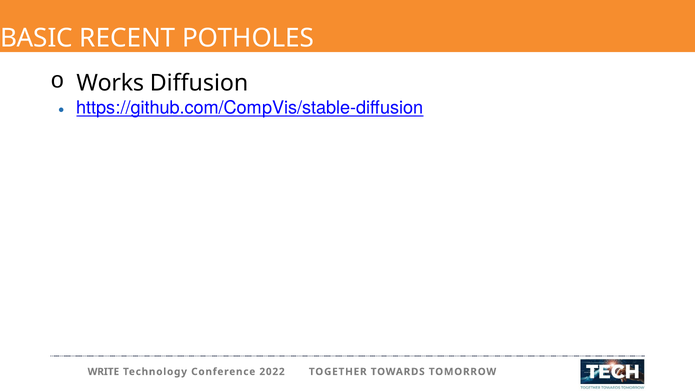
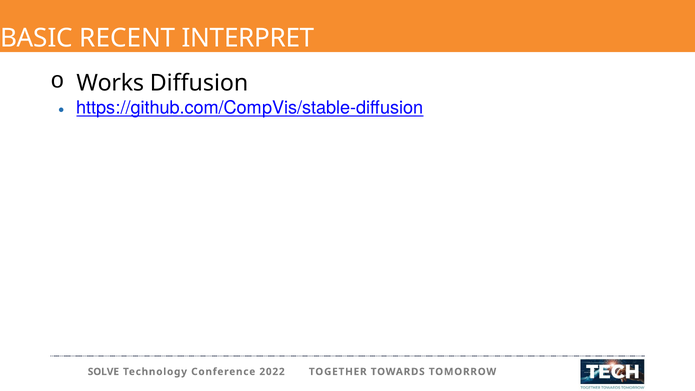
POTHOLES: POTHOLES -> INTERPRET
WRITE: WRITE -> SOLVE
